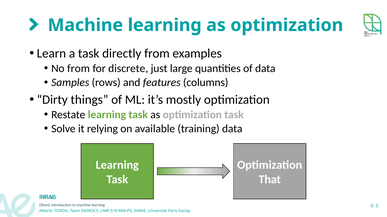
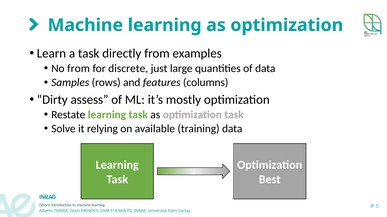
things: things -> assess
That: That -> Best
